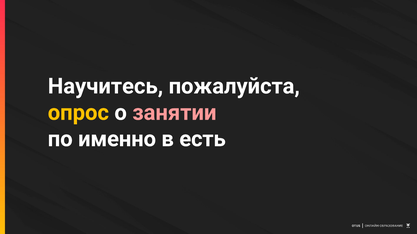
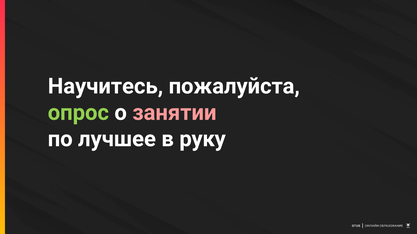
опрос colour: yellow -> light green
именно: именно -> лучшее
есть: есть -> руку
